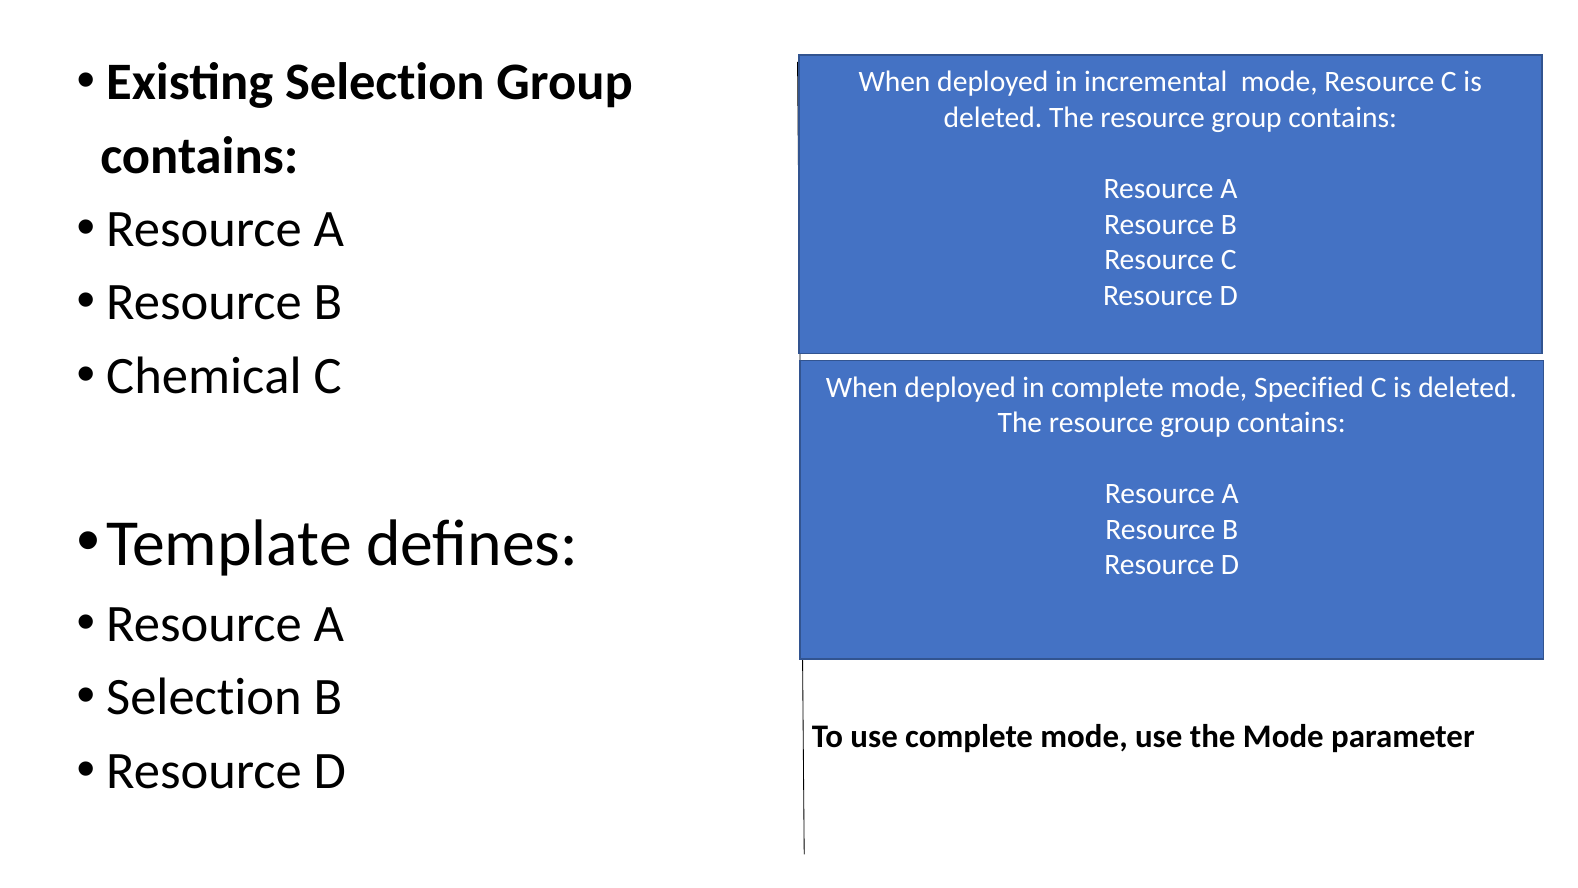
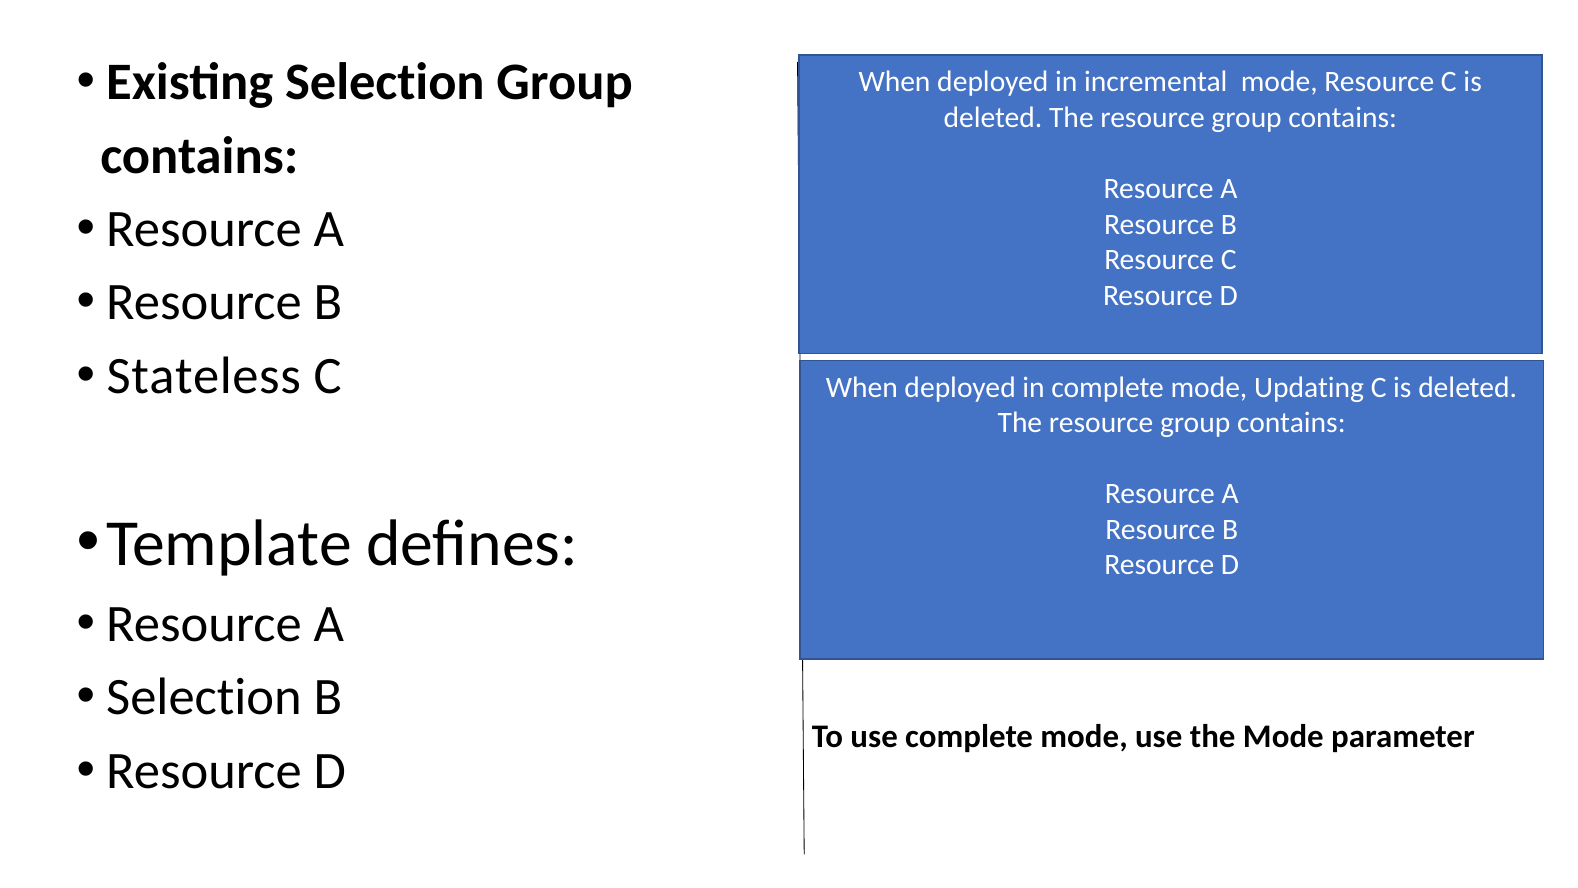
Chemical: Chemical -> Stateless
Specified: Specified -> Updating
